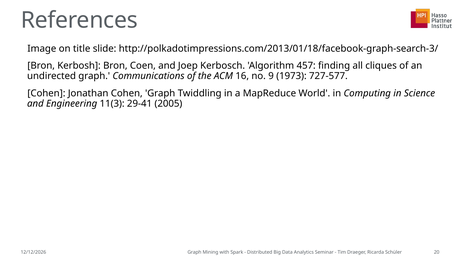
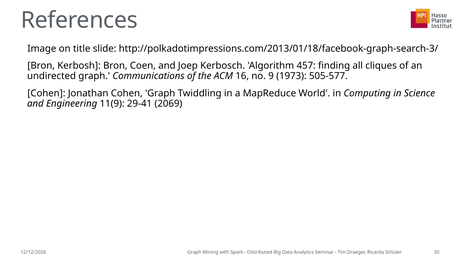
727-577: 727-577 -> 505-577
11(3: 11(3 -> 11(9
2005: 2005 -> 2069
